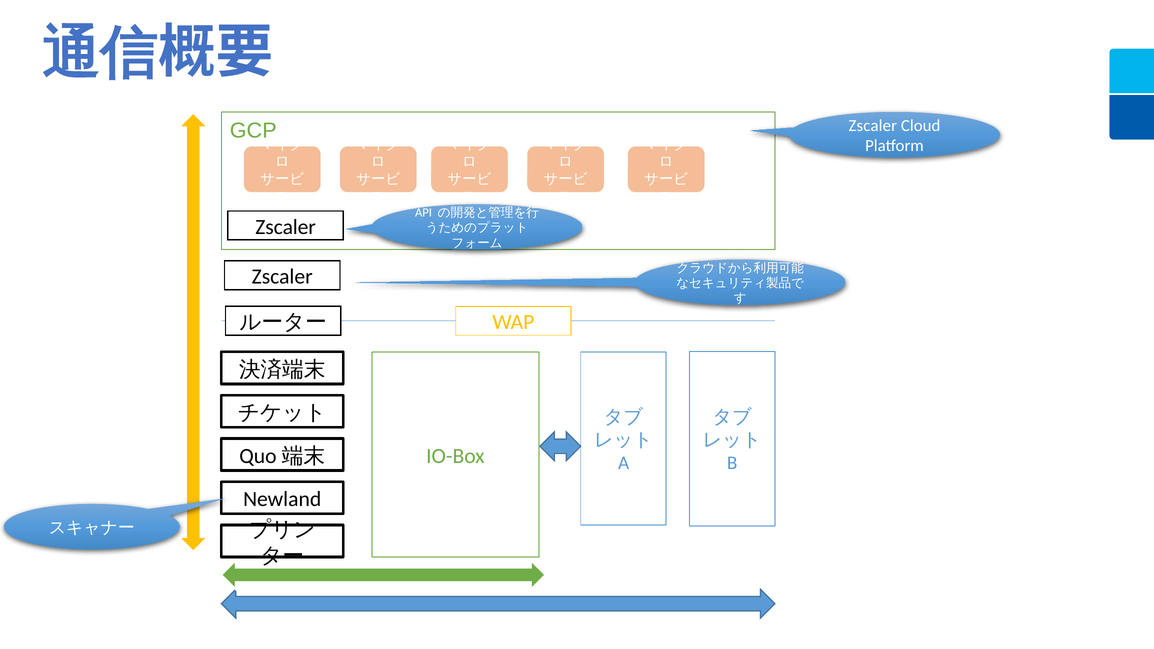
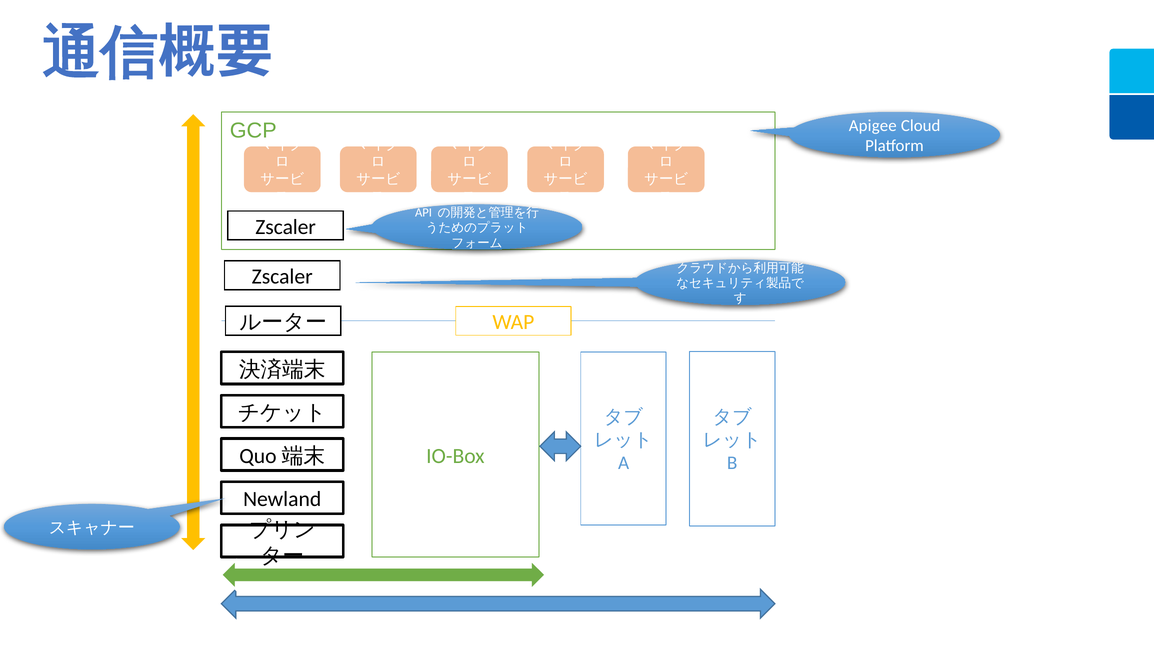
Zscaler at (873, 126): Zscaler -> Apigee
